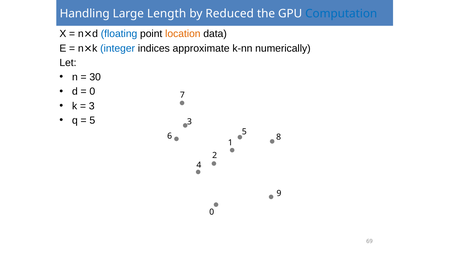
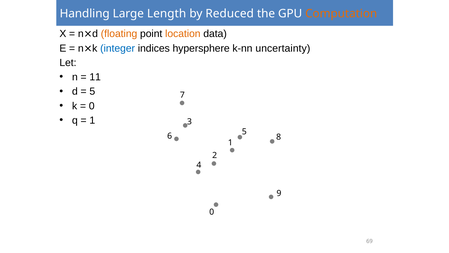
Computation colour: blue -> orange
floating colour: blue -> orange
approximate: approximate -> hypersphere
numerically: numerically -> uncertainty
30: 30 -> 11
0 at (92, 91): 0 -> 5
3 at (92, 106): 3 -> 0
5 at (92, 120): 5 -> 1
